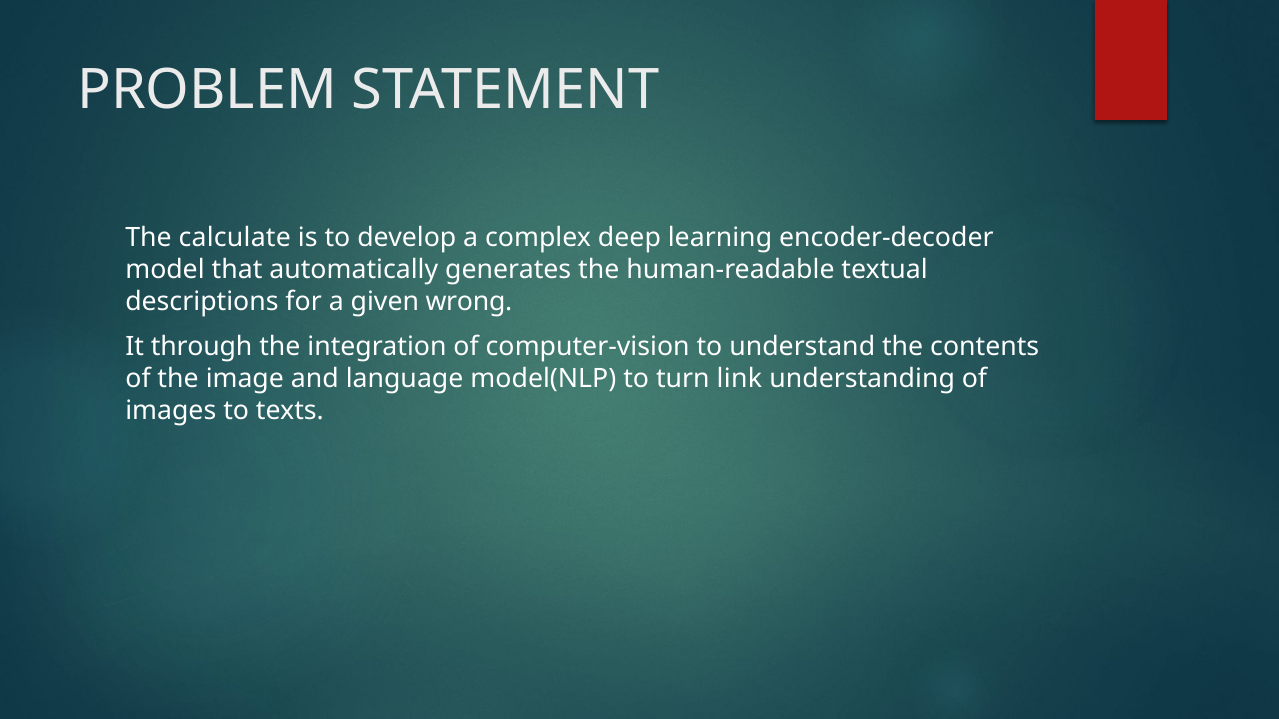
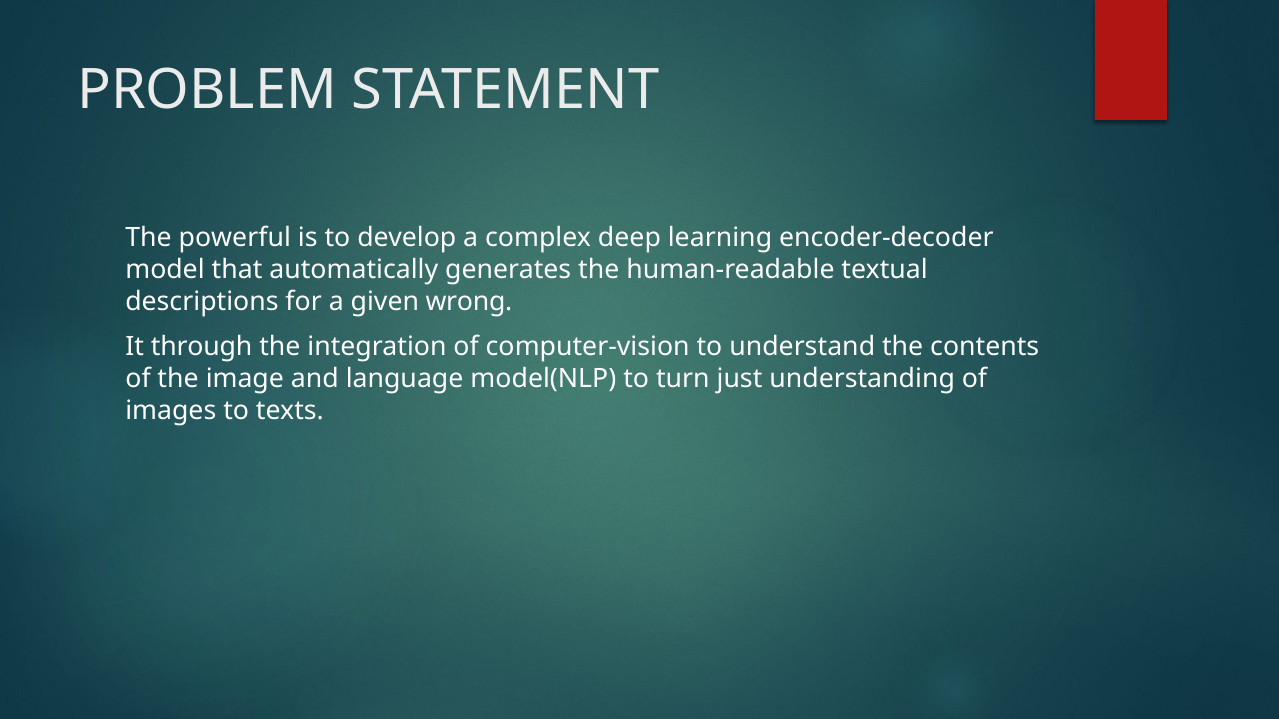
calculate: calculate -> powerful
link: link -> just
